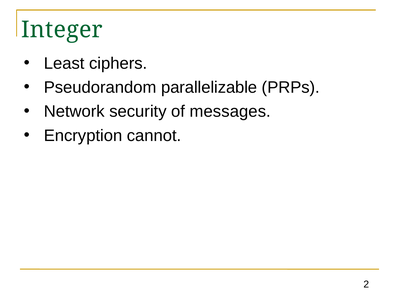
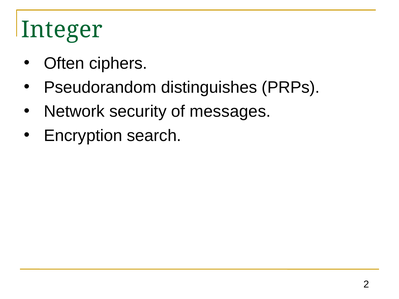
Least: Least -> Often
parallelizable: parallelizable -> distinguishes
cannot: cannot -> search
